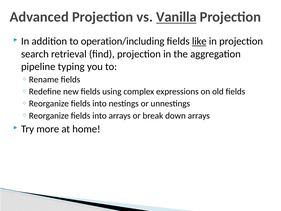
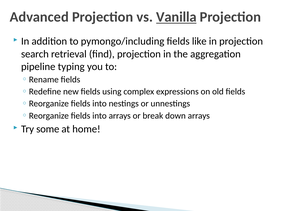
operation/including: operation/including -> pymongo/including
like underline: present -> none
more: more -> some
